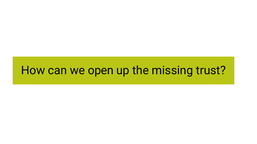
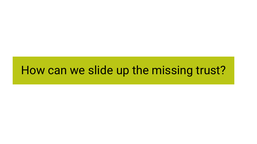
open: open -> slide
